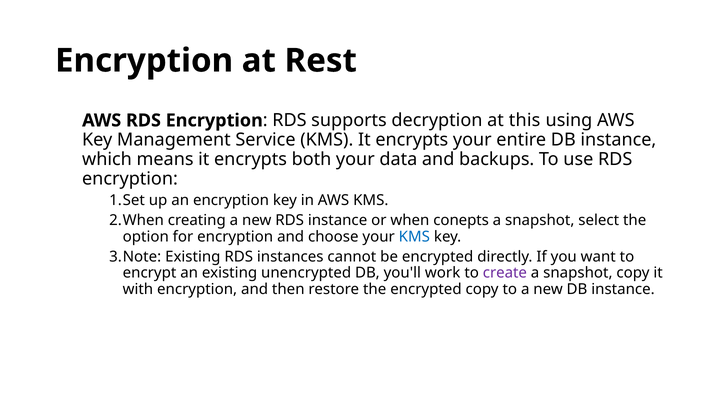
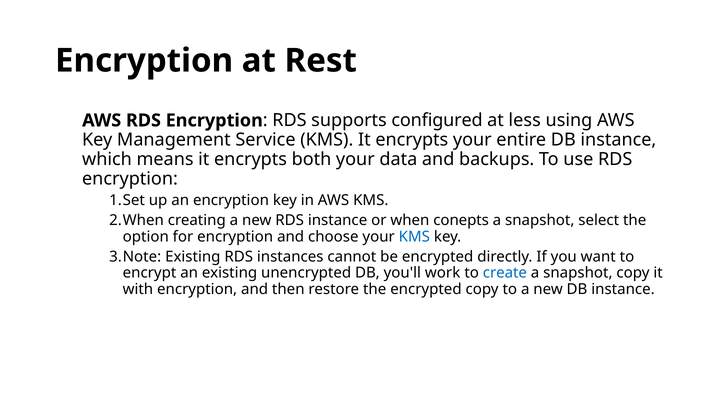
decryption: decryption -> configured
this: this -> less
create colour: purple -> blue
